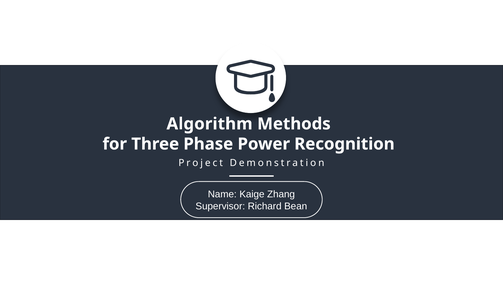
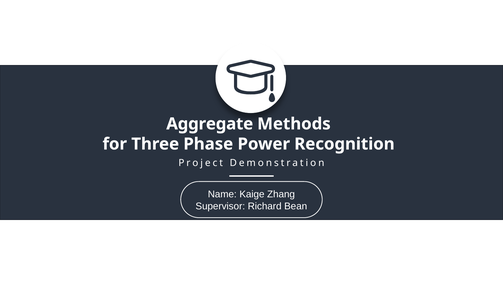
Algorithm: Algorithm -> Aggregate
